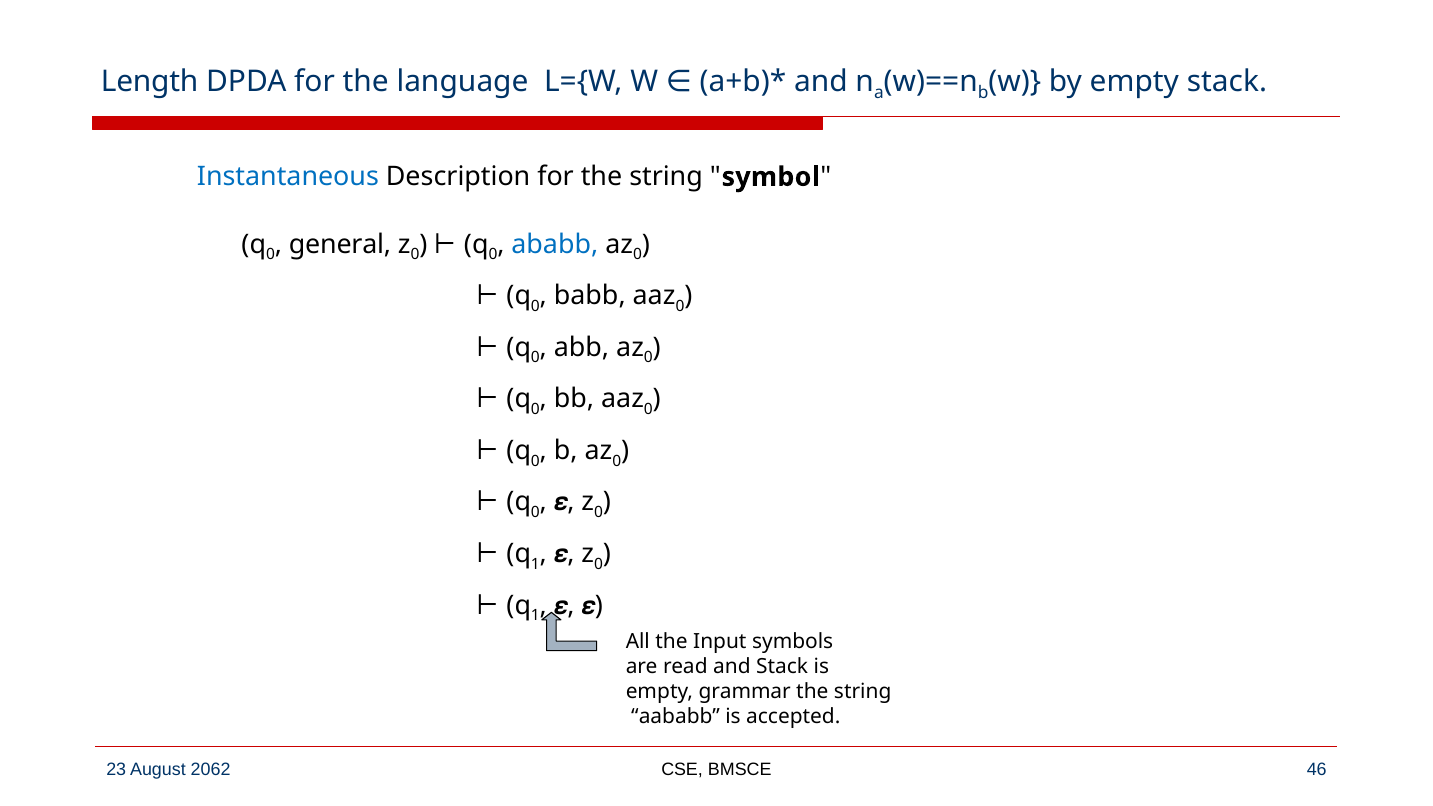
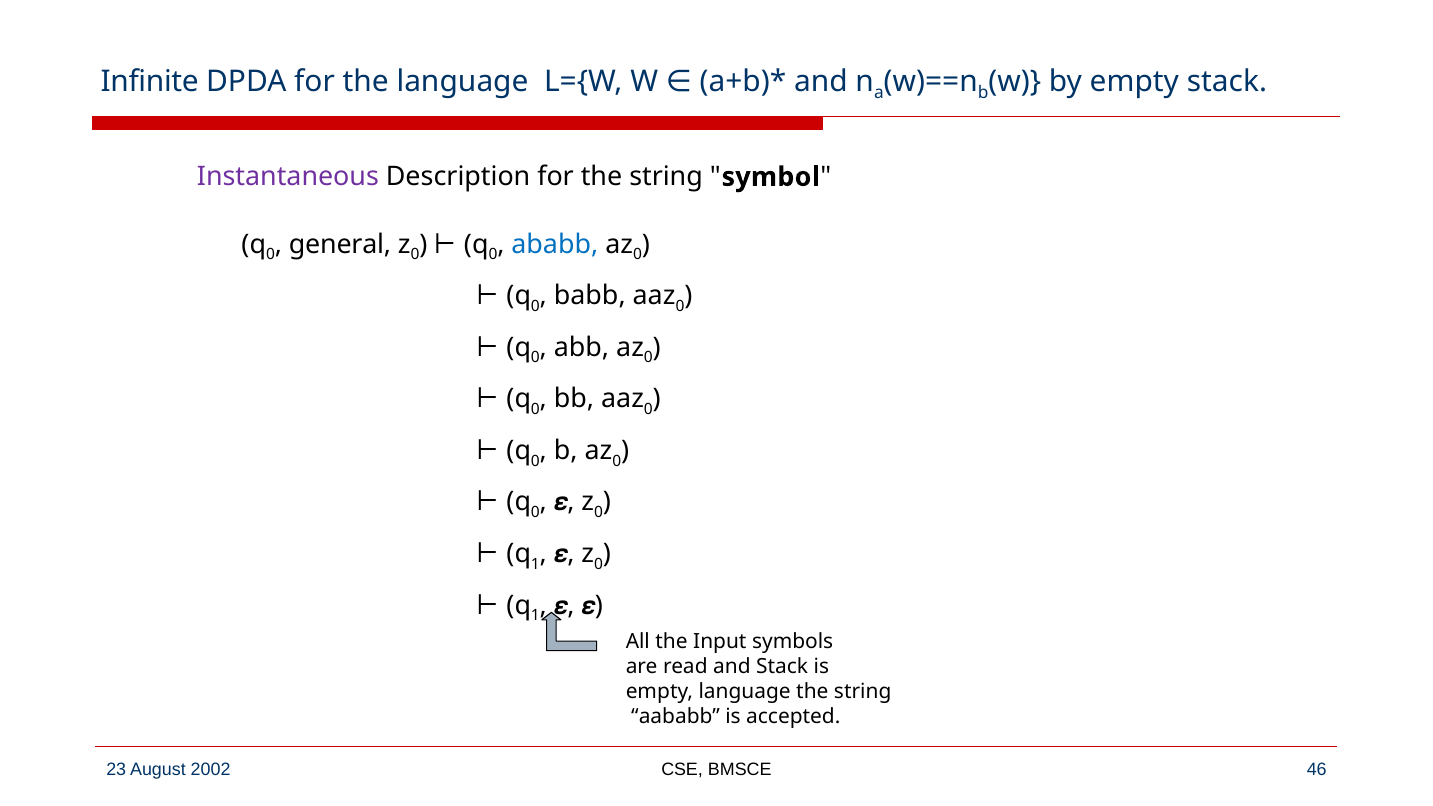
Length: Length -> Infinite
Instantaneous colour: blue -> purple
empty grammar: grammar -> language
2062: 2062 -> 2002
